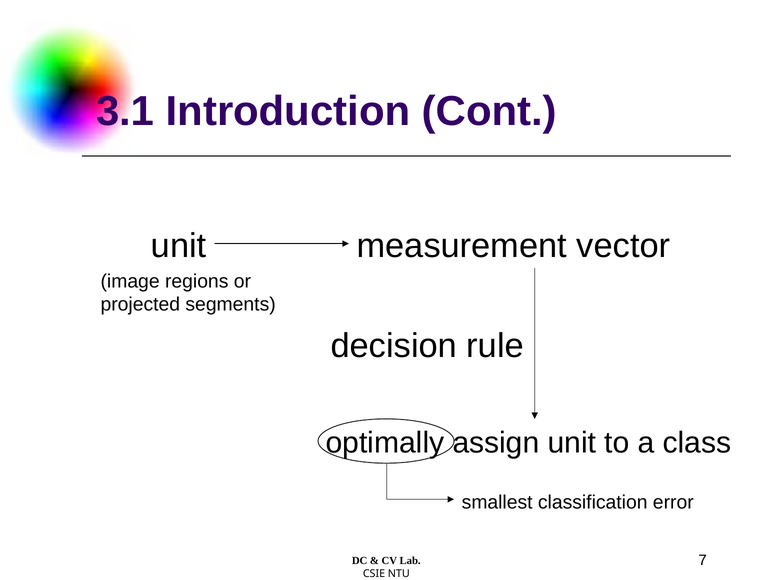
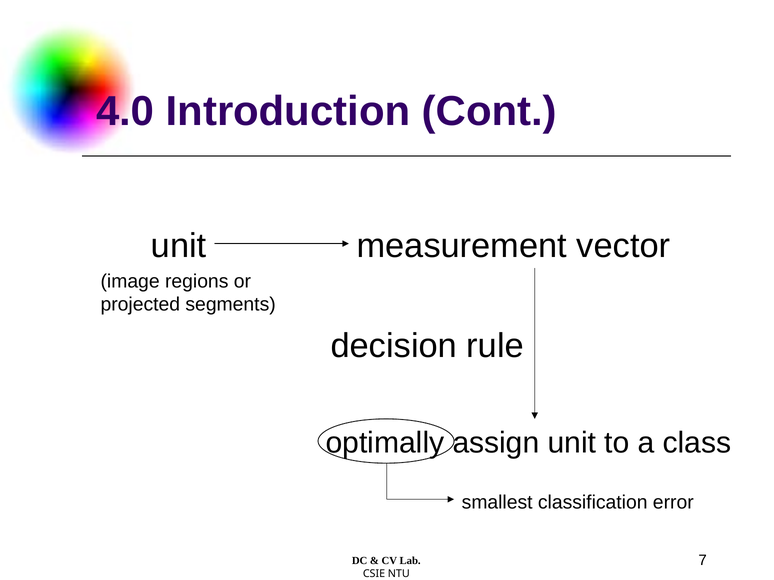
3.1: 3.1 -> 4.0
